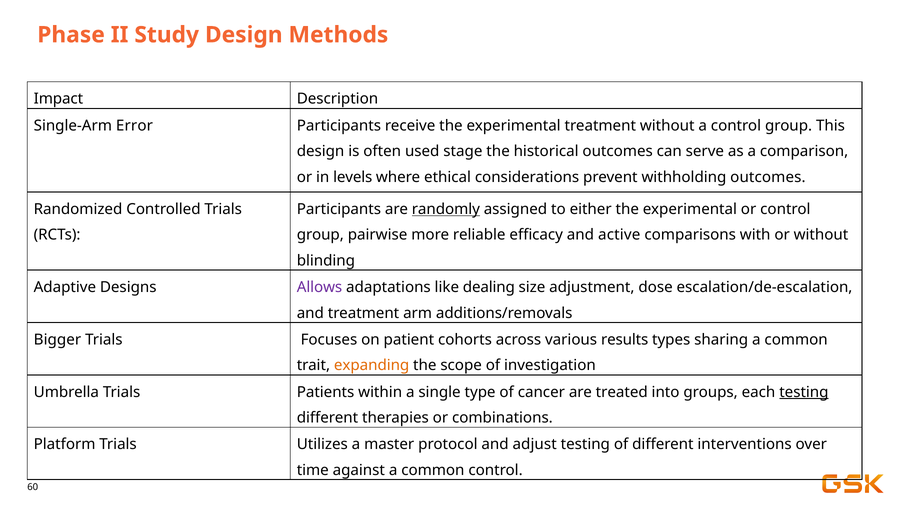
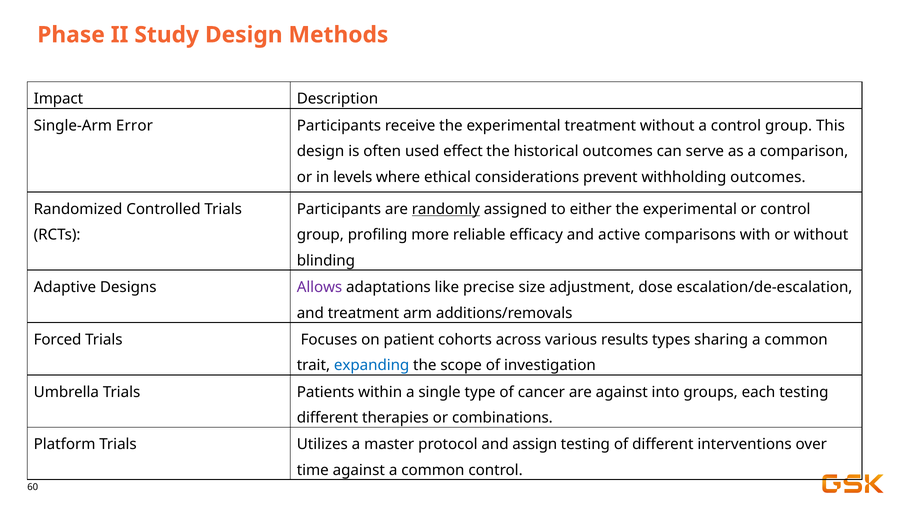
stage: stage -> effect
pairwise: pairwise -> profiling
dealing: dealing -> precise
Bigger: Bigger -> Forced
expanding colour: orange -> blue
are treated: treated -> against
testing at (804, 392) underline: present -> none
adjust: adjust -> assign
